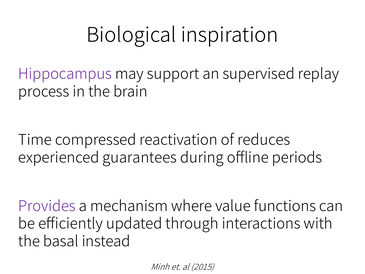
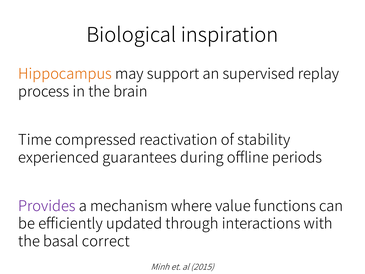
Hippocampus colour: purple -> orange
reduces: reduces -> stability
instead: instead -> correct
